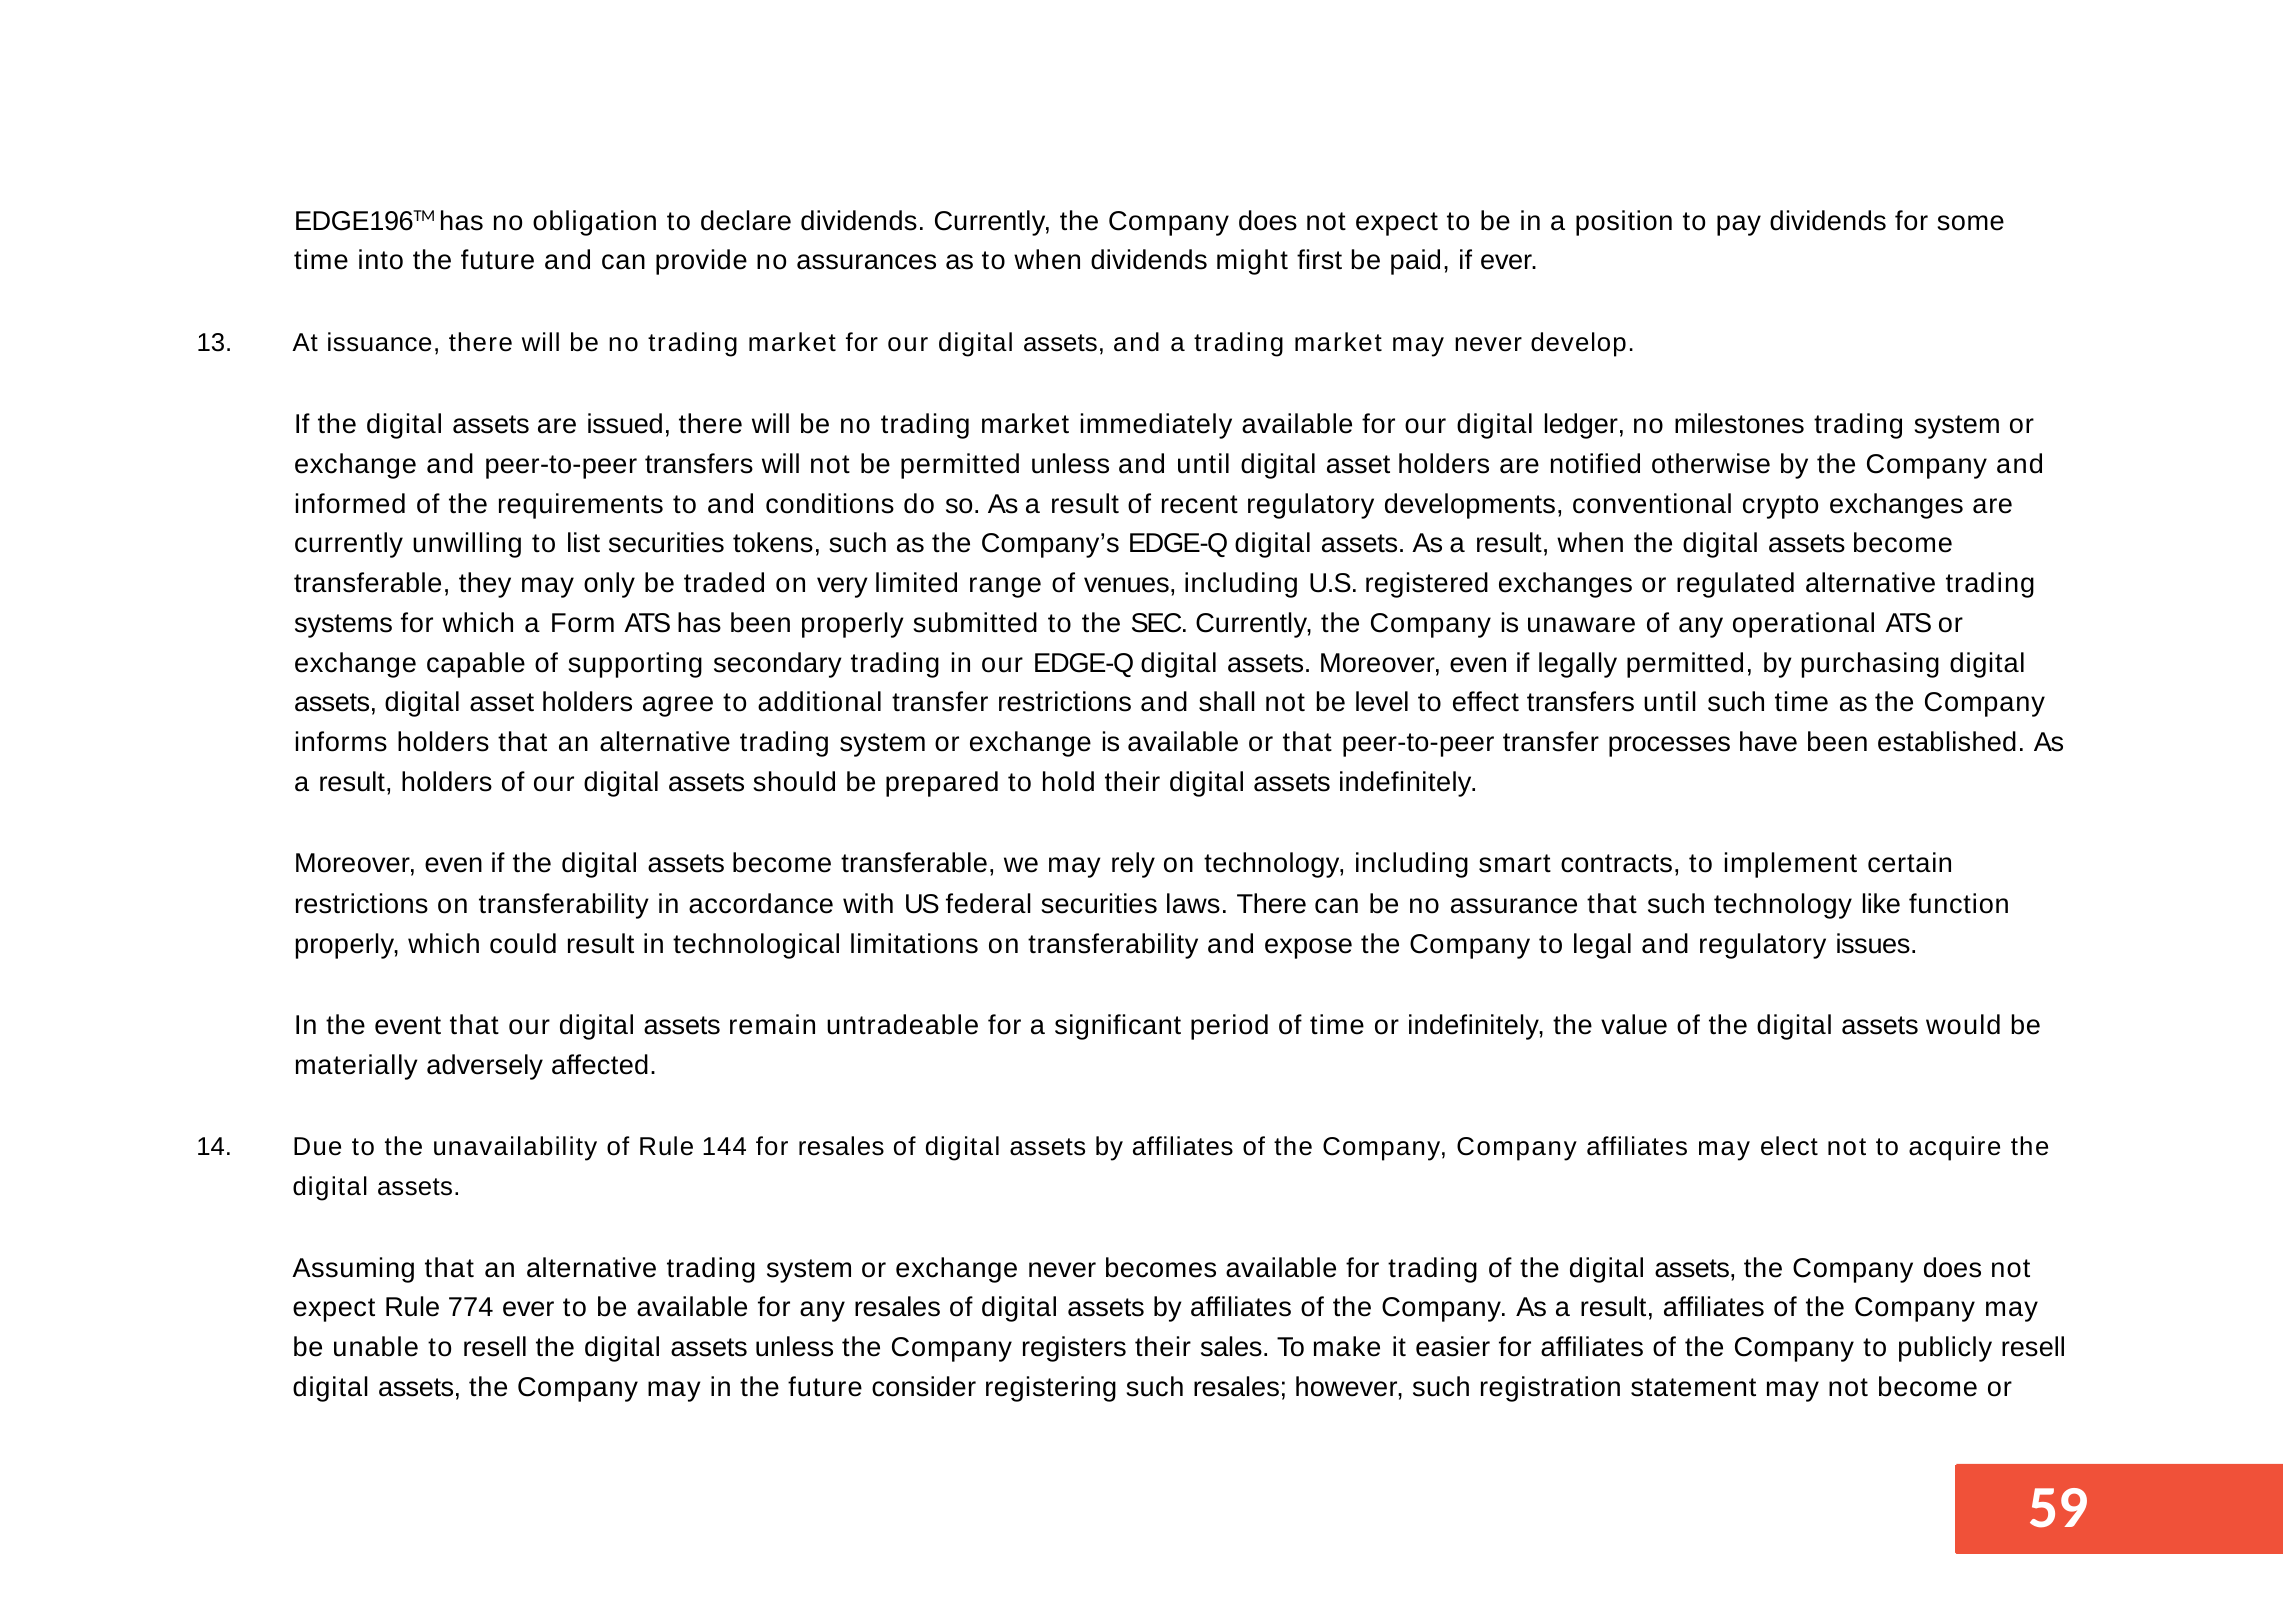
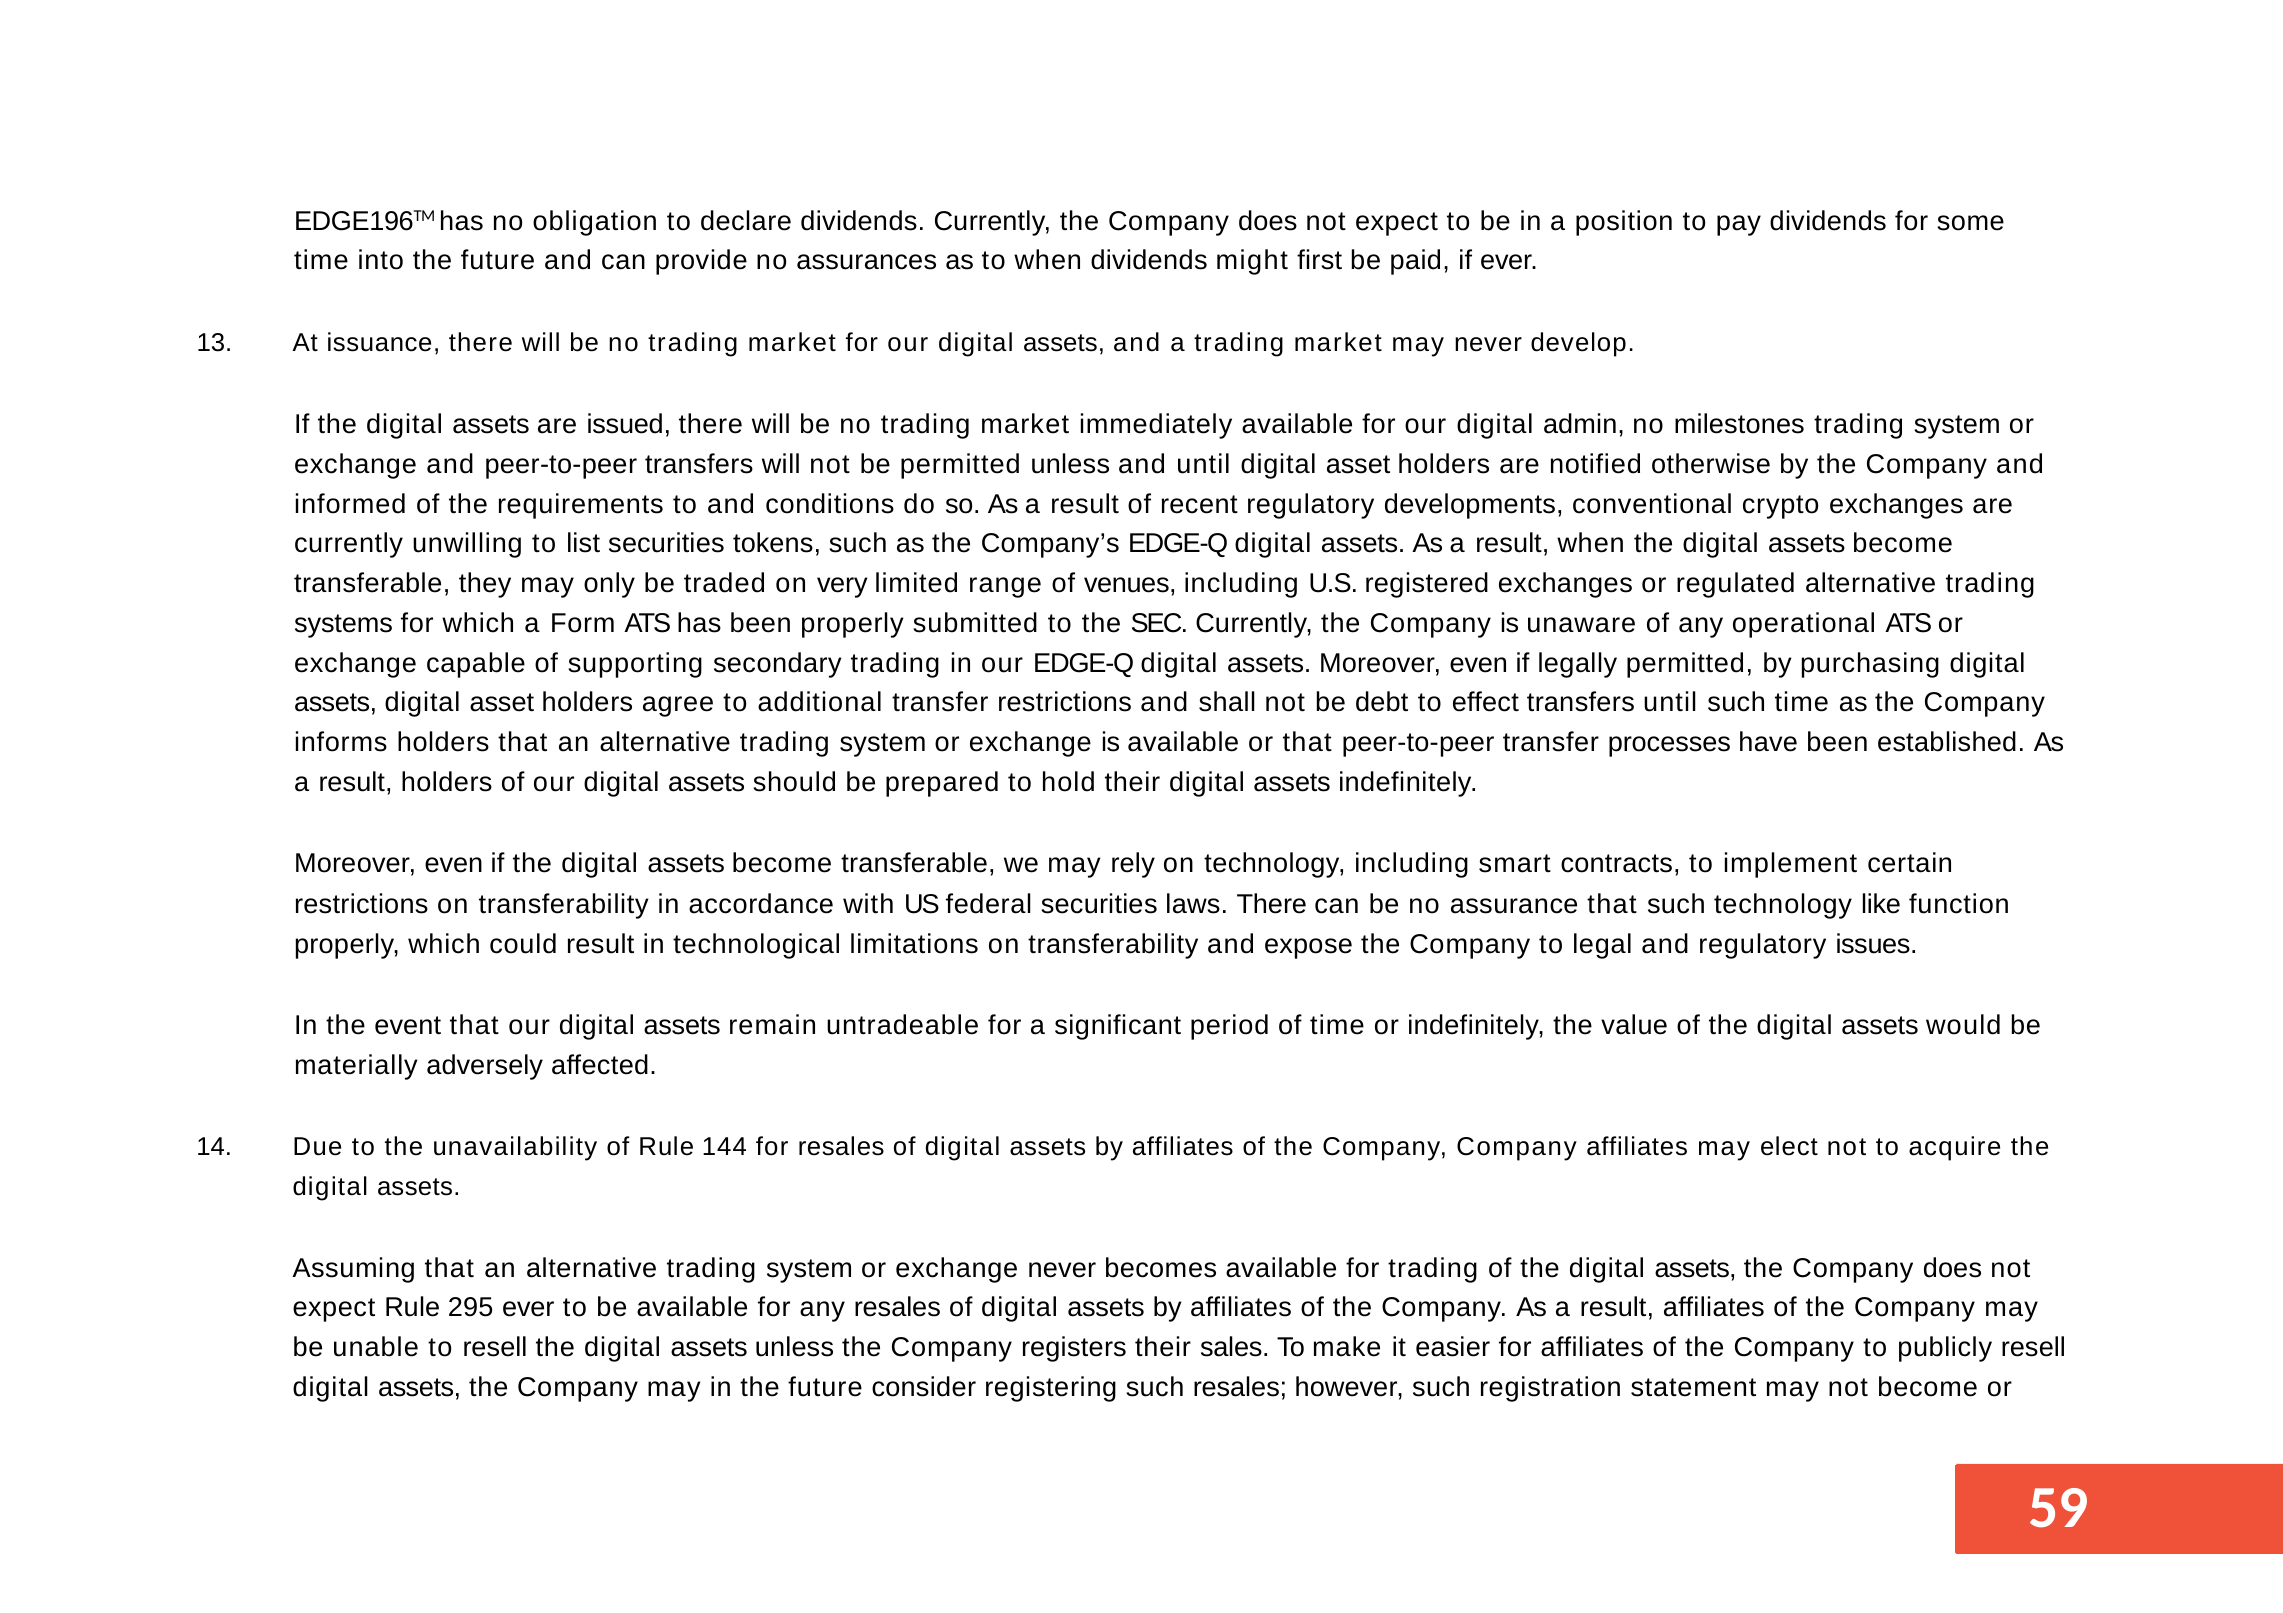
ledger: ledger -> admin
level: level -> debt
774: 774 -> 295
